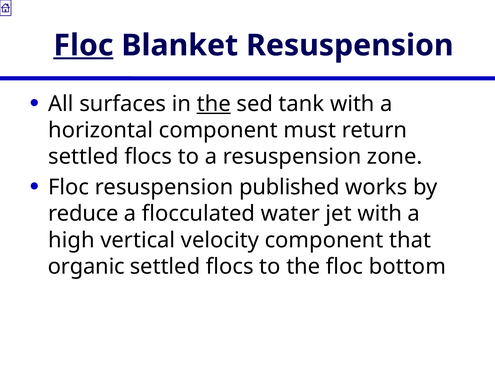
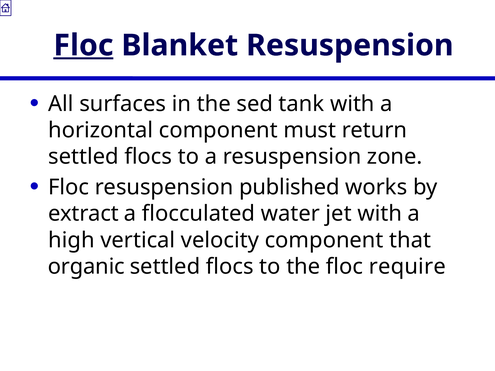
the at (214, 104) underline: present -> none
reduce: reduce -> extract
bottom: bottom -> require
